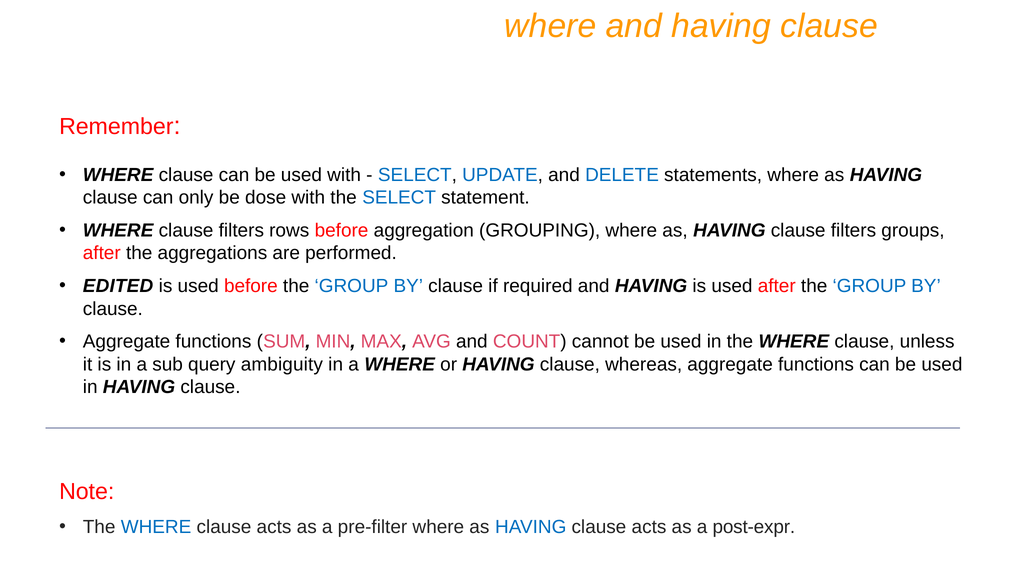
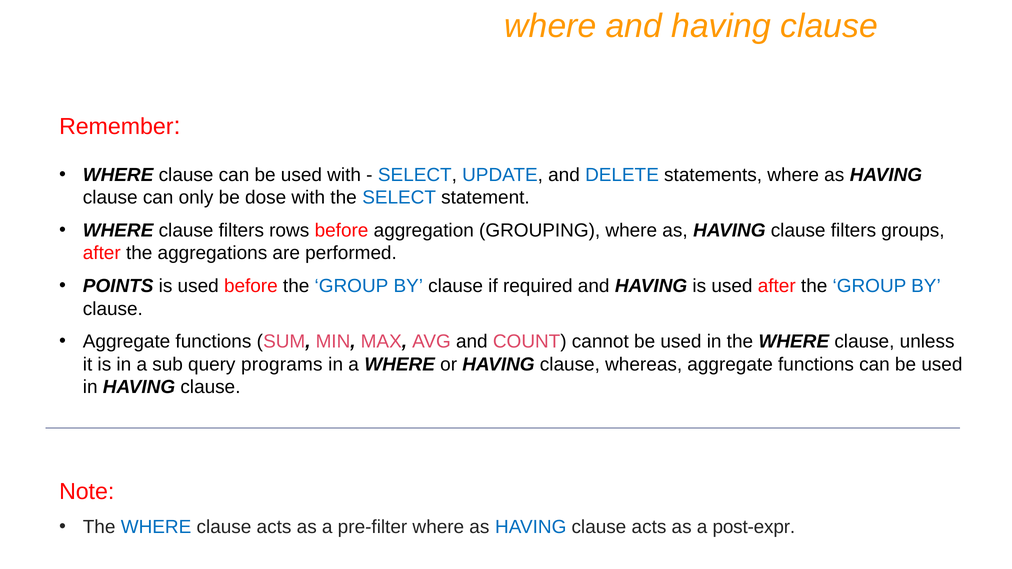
EDITED: EDITED -> POINTS
ambiguity: ambiguity -> programs
